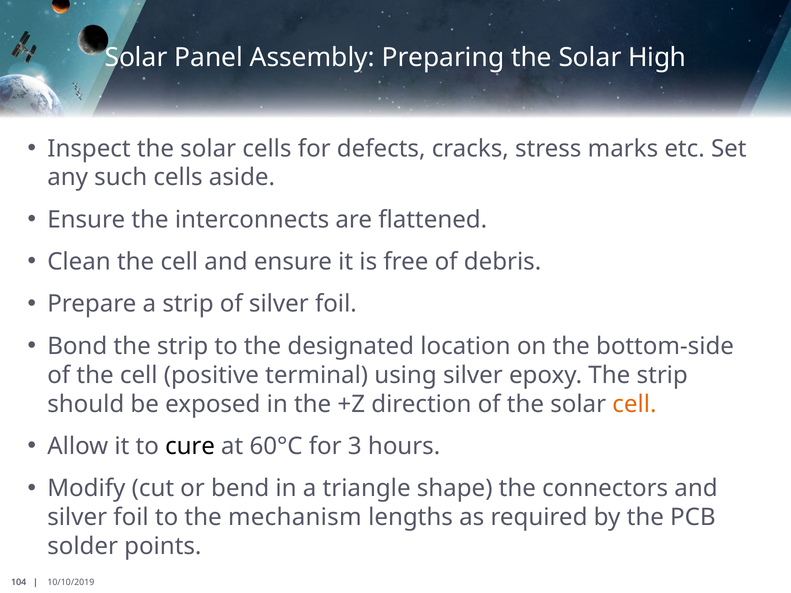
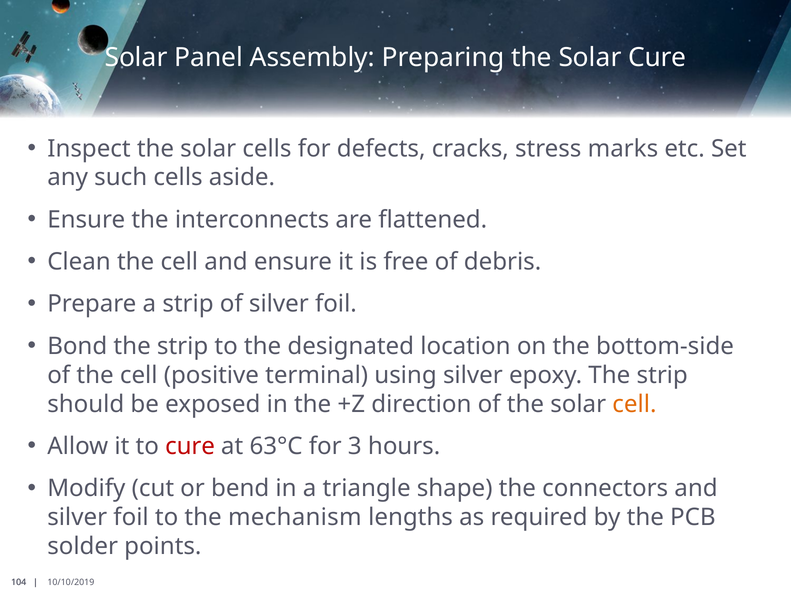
Solar High: High -> Cure
cure at (190, 446) colour: black -> red
60°C: 60°C -> 63°C
